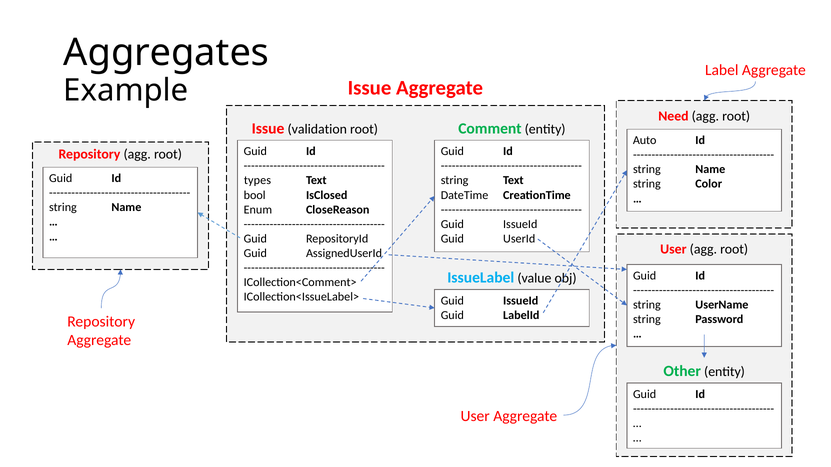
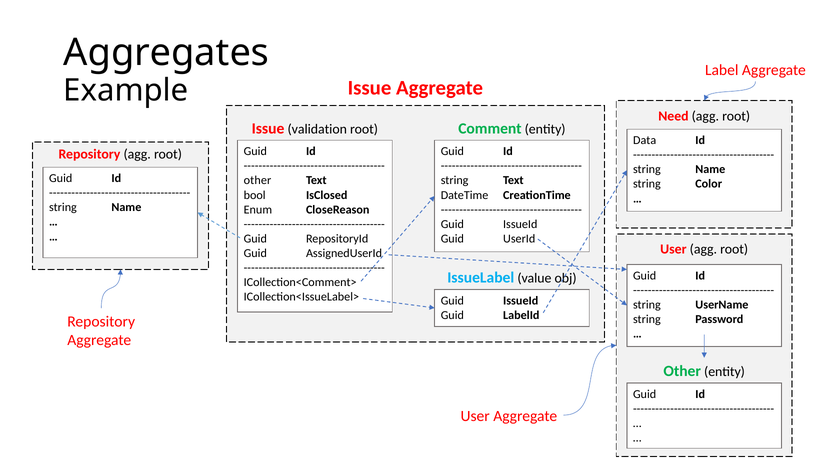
Auto: Auto -> Data
types at (257, 181): types -> other
